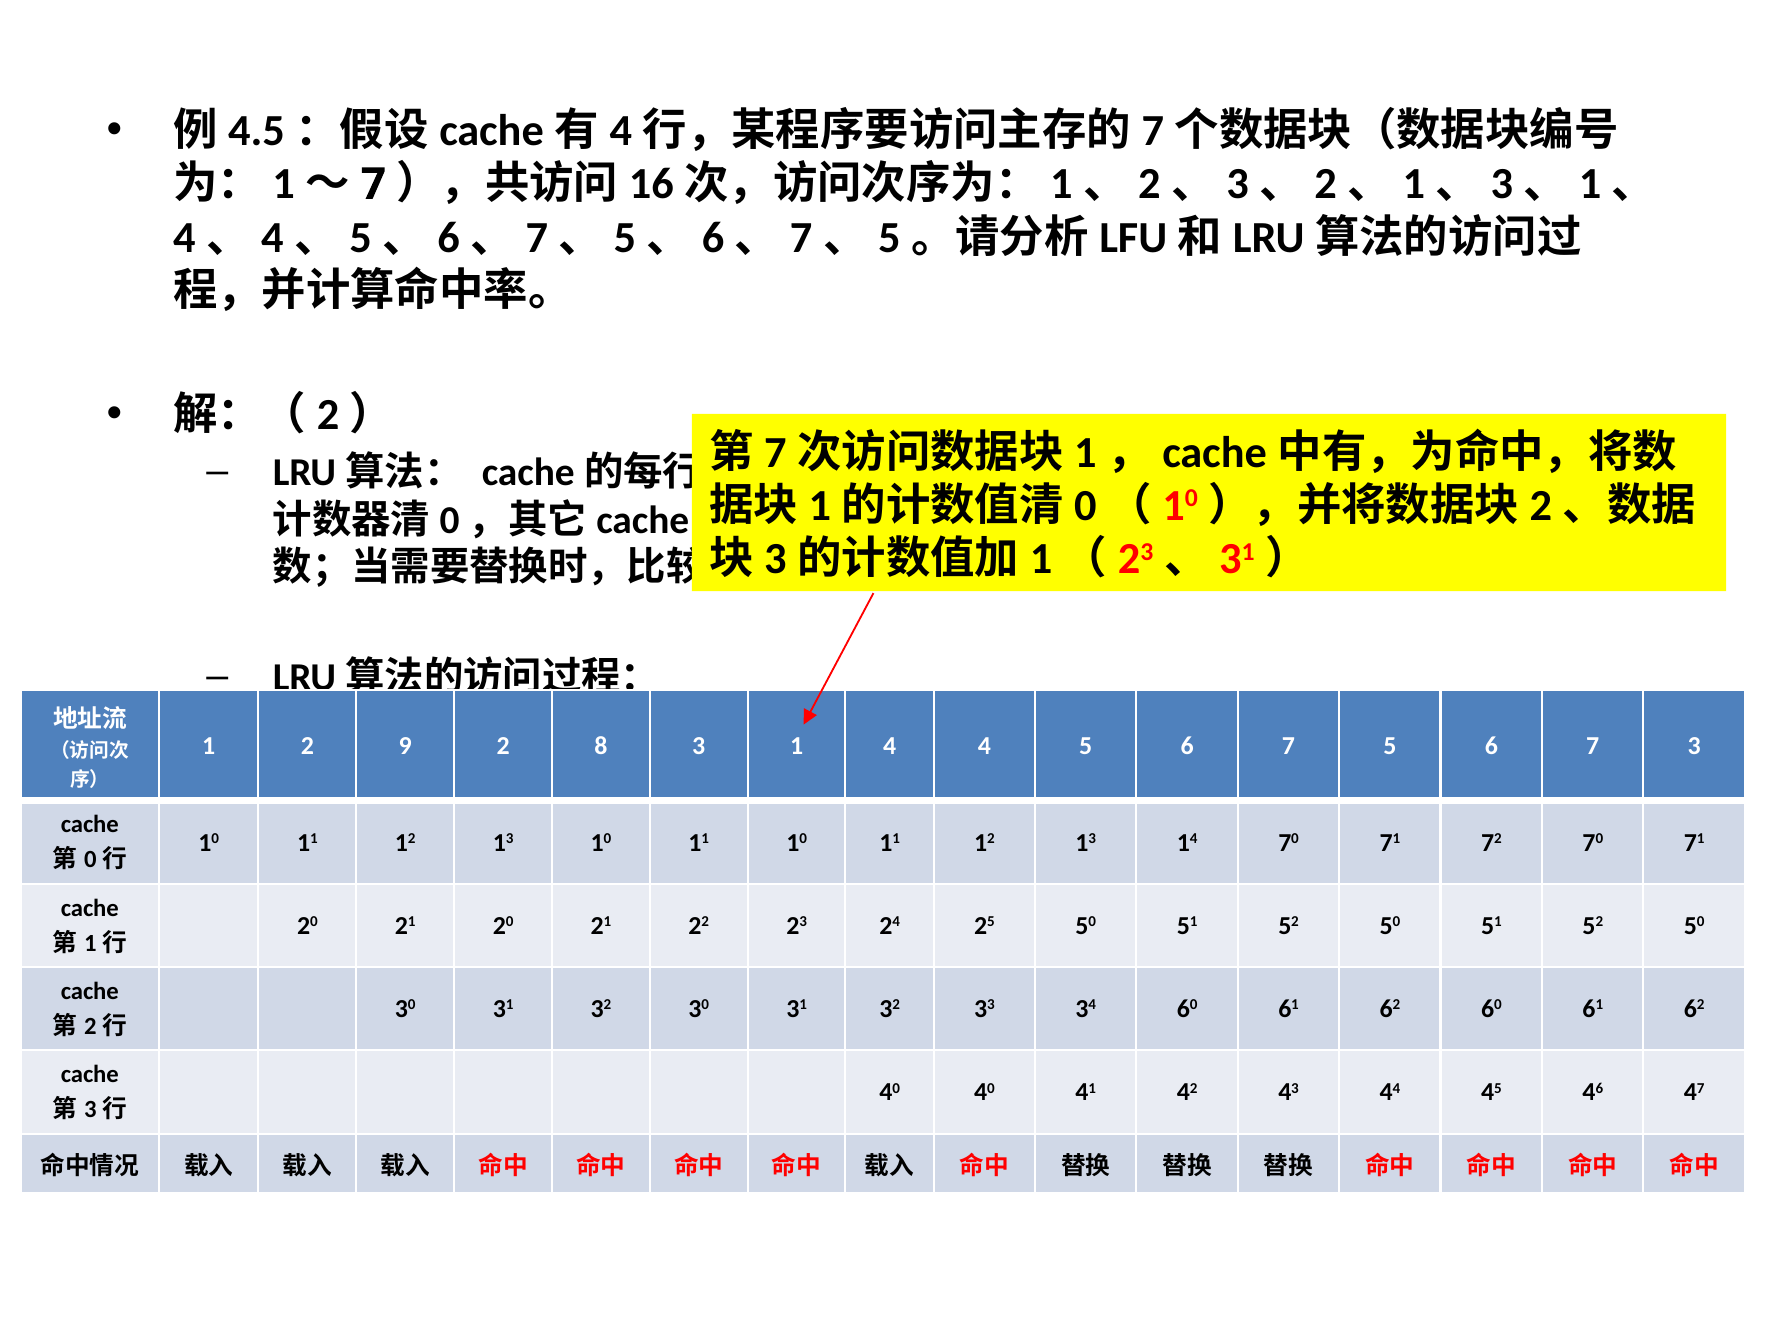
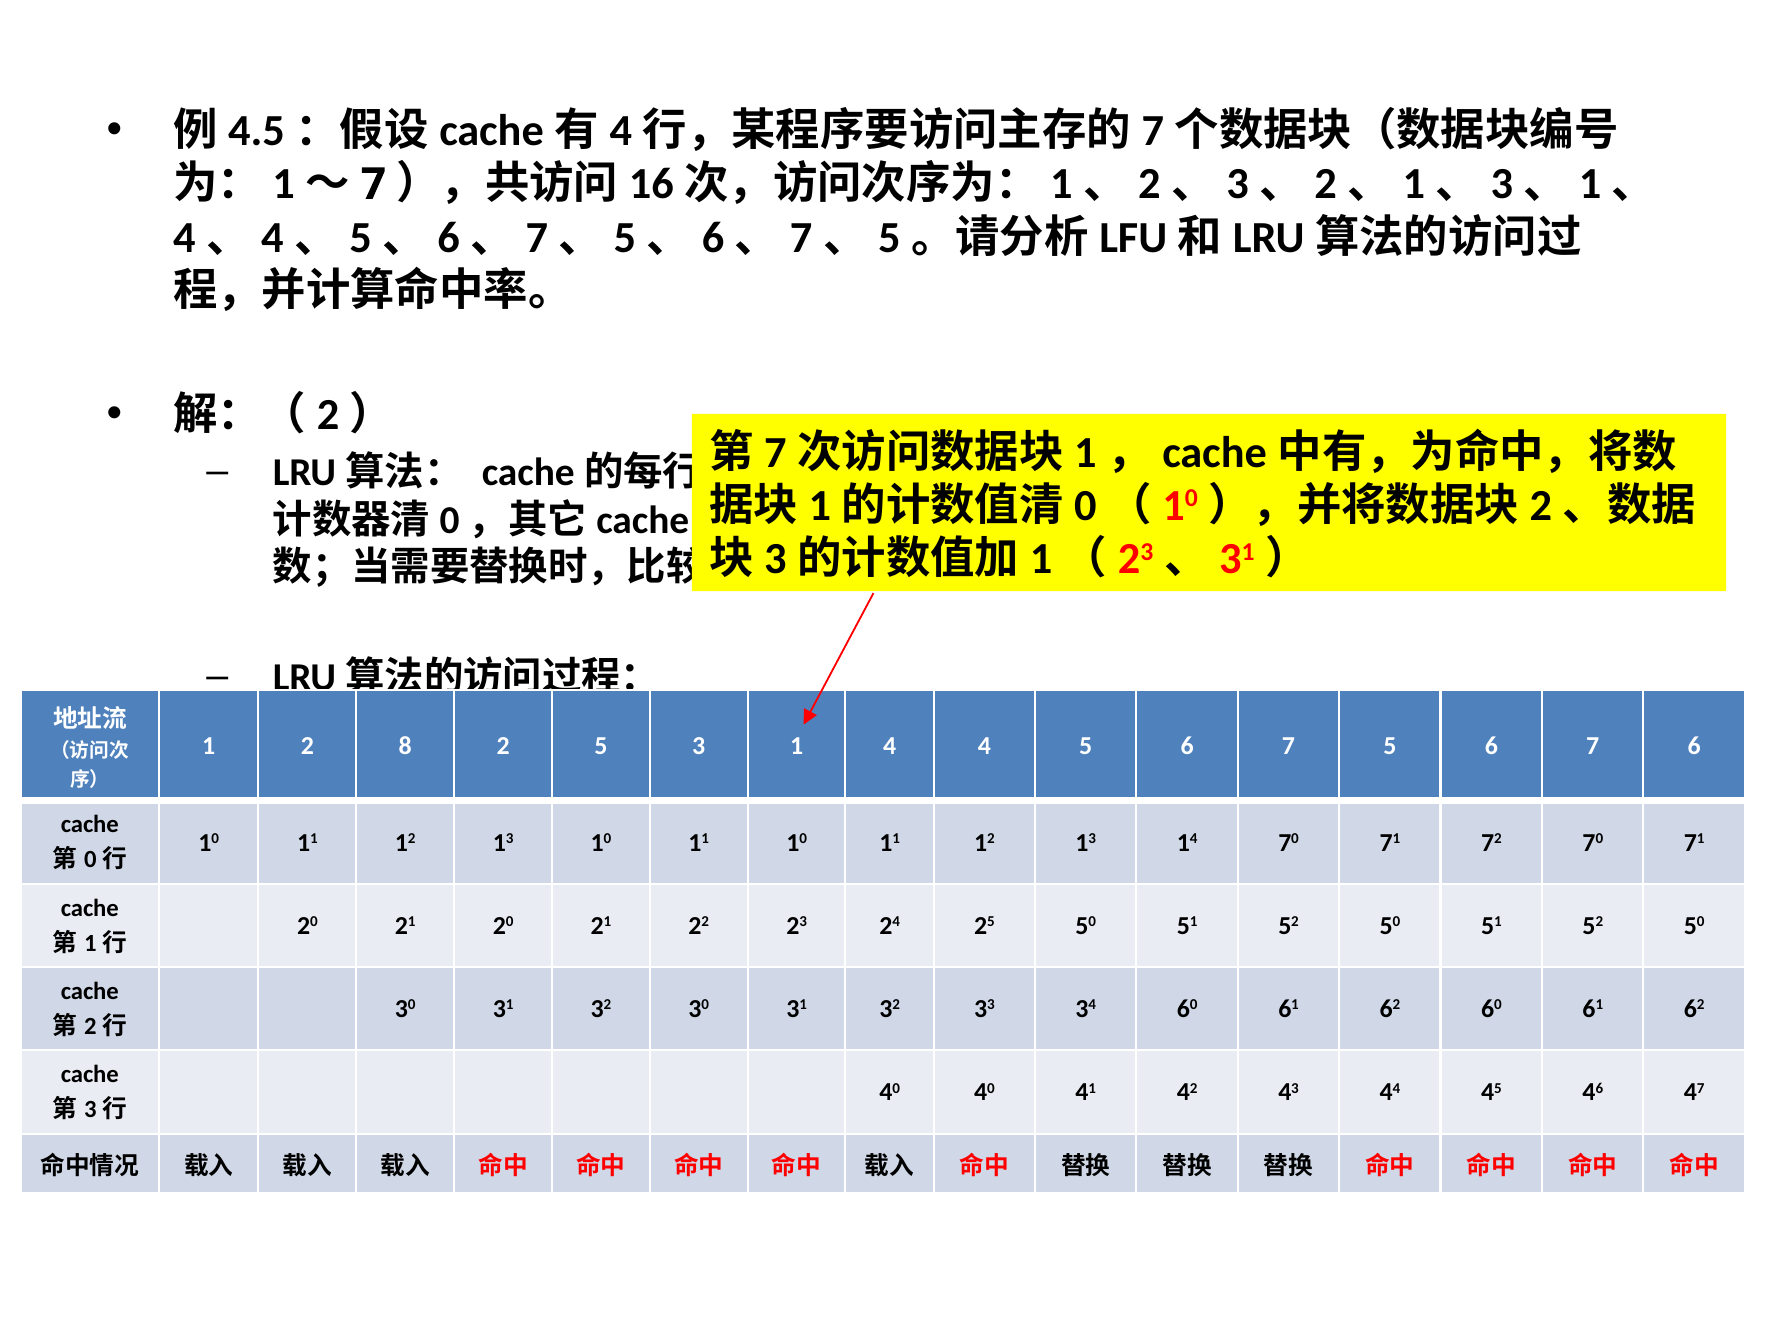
9: 9 -> 8
2 8: 8 -> 5
7 3: 3 -> 6
